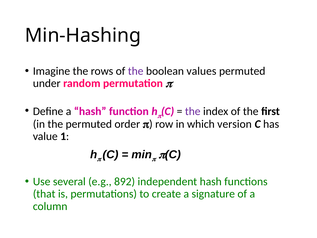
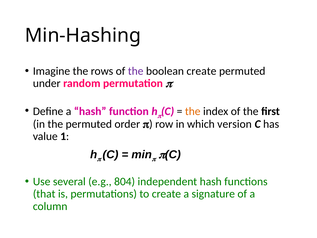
boolean values: values -> create
the at (193, 111) colour: purple -> orange
892: 892 -> 804
